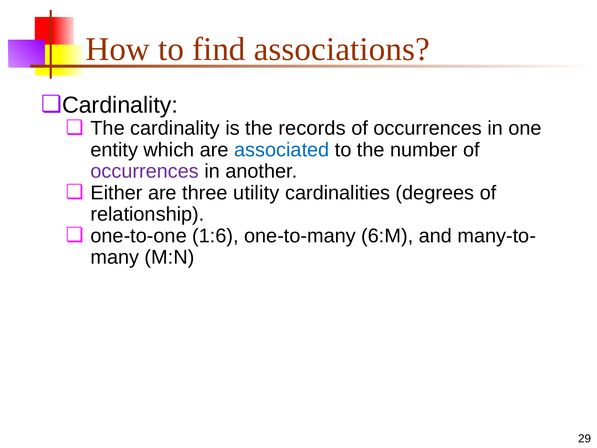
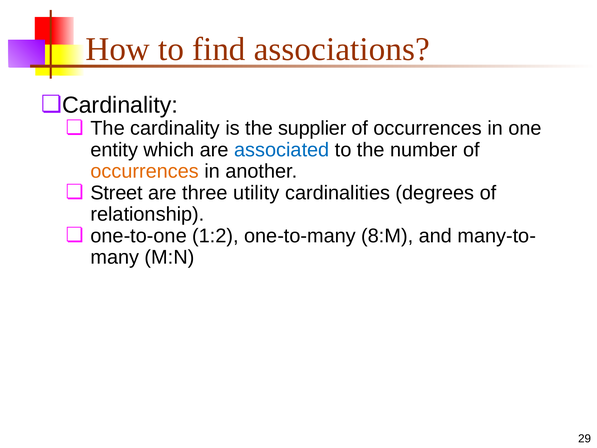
records: records -> supplier
occurrences at (145, 171) colour: purple -> orange
Either: Either -> Street
1:6: 1:6 -> 1:2
6:M: 6:M -> 8:M
